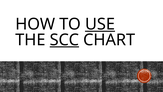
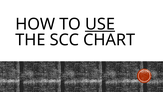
SCC underline: present -> none
